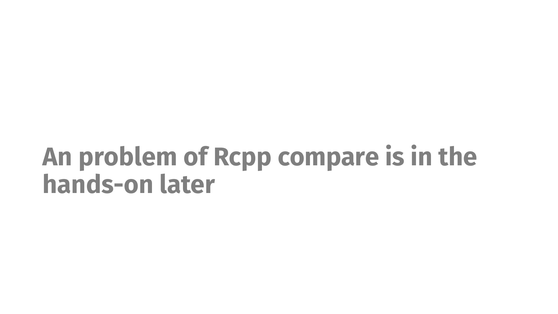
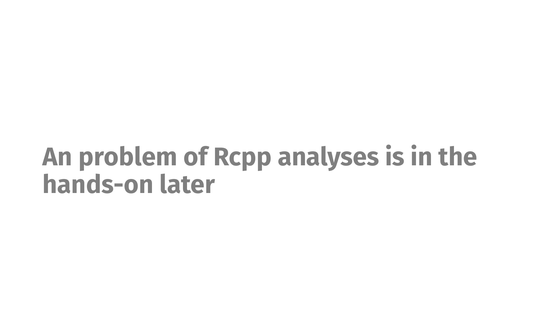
compare: compare -> analyses
